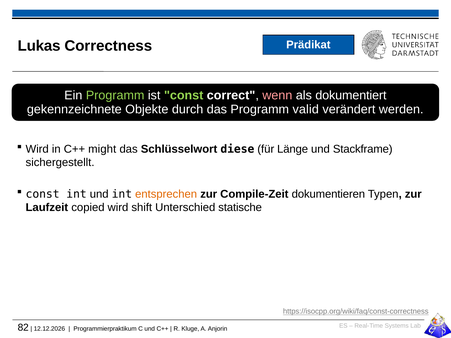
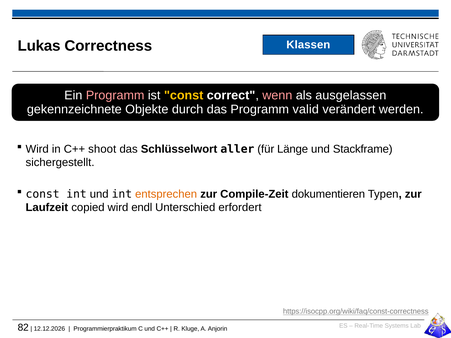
Prädikat: Prädikat -> Klassen
Programm at (115, 95) colour: light green -> pink
const at (184, 95) colour: light green -> yellow
dokumentiert: dokumentiert -> ausgelassen
might: might -> shoot
diese: diese -> aller
shift: shift -> endl
statische: statische -> erfordert
